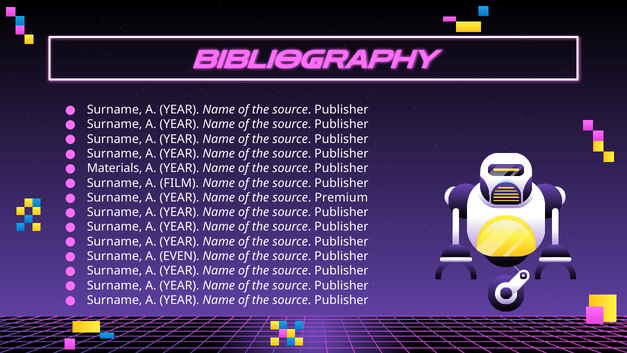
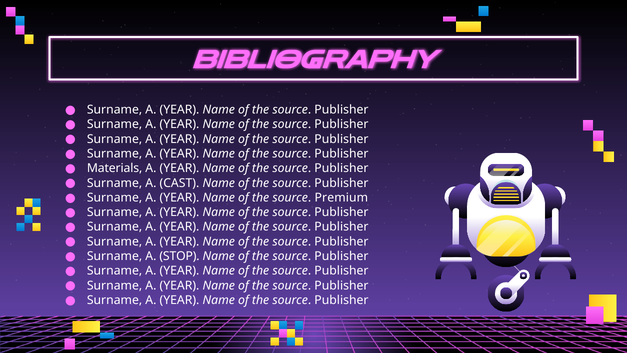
FILM: FILM -> CAST
EVEN: EVEN -> STOP
